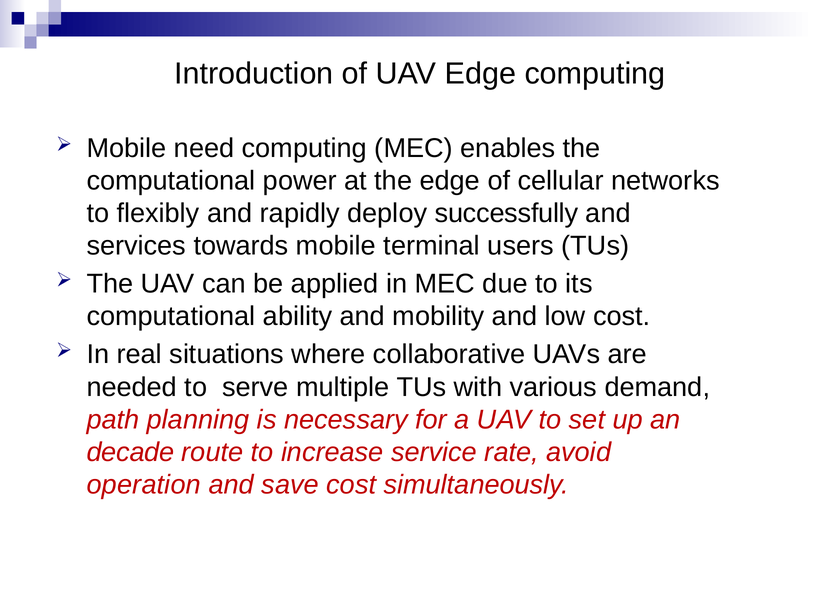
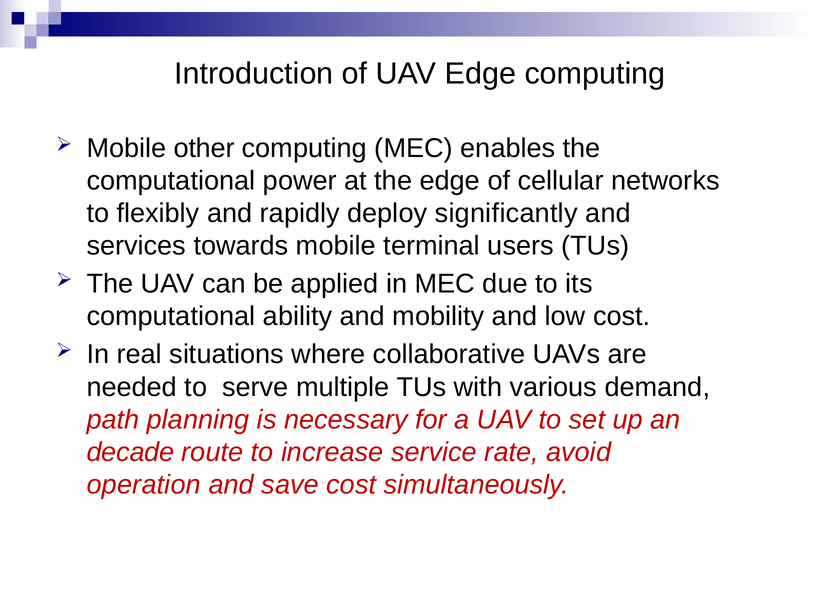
need: need -> other
successfully: successfully -> significantly
